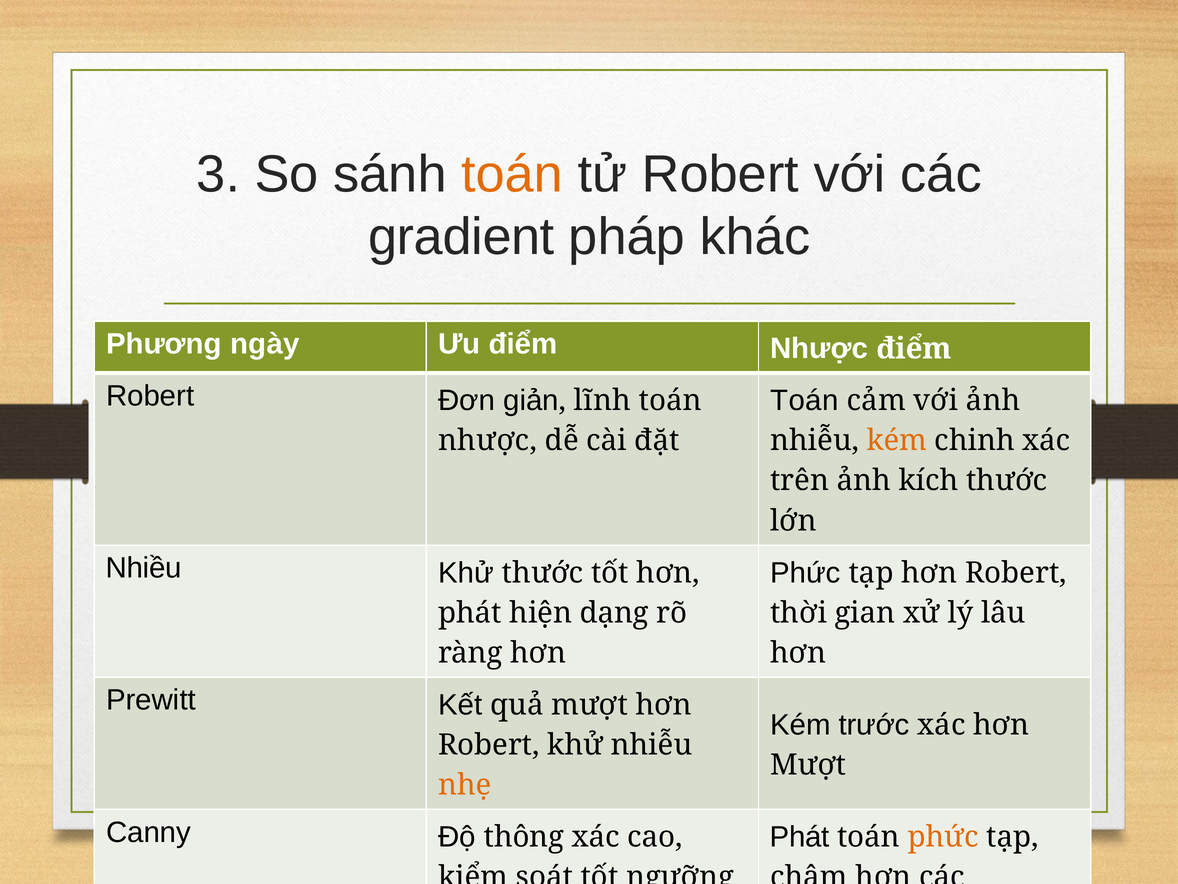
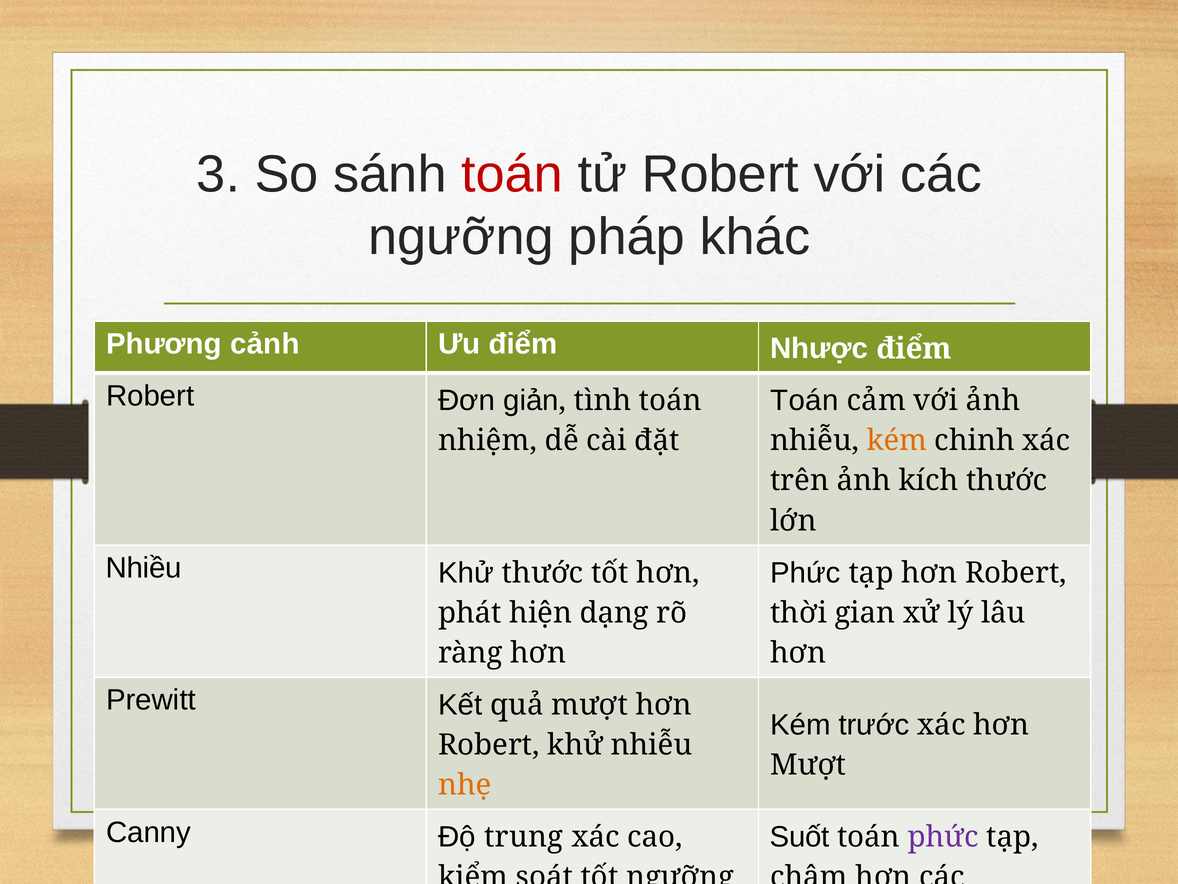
toán at (512, 174) colour: orange -> red
gradient at (461, 237): gradient -> ngưỡng
ngày: ngày -> cảnh
lĩnh: lĩnh -> tình
nhược at (488, 440): nhược -> nhiệm
thông: thông -> trung
Phát at (800, 837): Phát -> Suốt
phức at (943, 837) colour: orange -> purple
